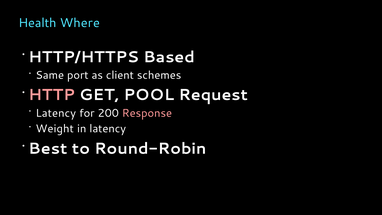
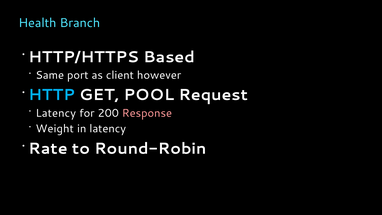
Where: Where -> Branch
schemes: schemes -> however
HTTP colour: pink -> light blue
Best: Best -> Rate
